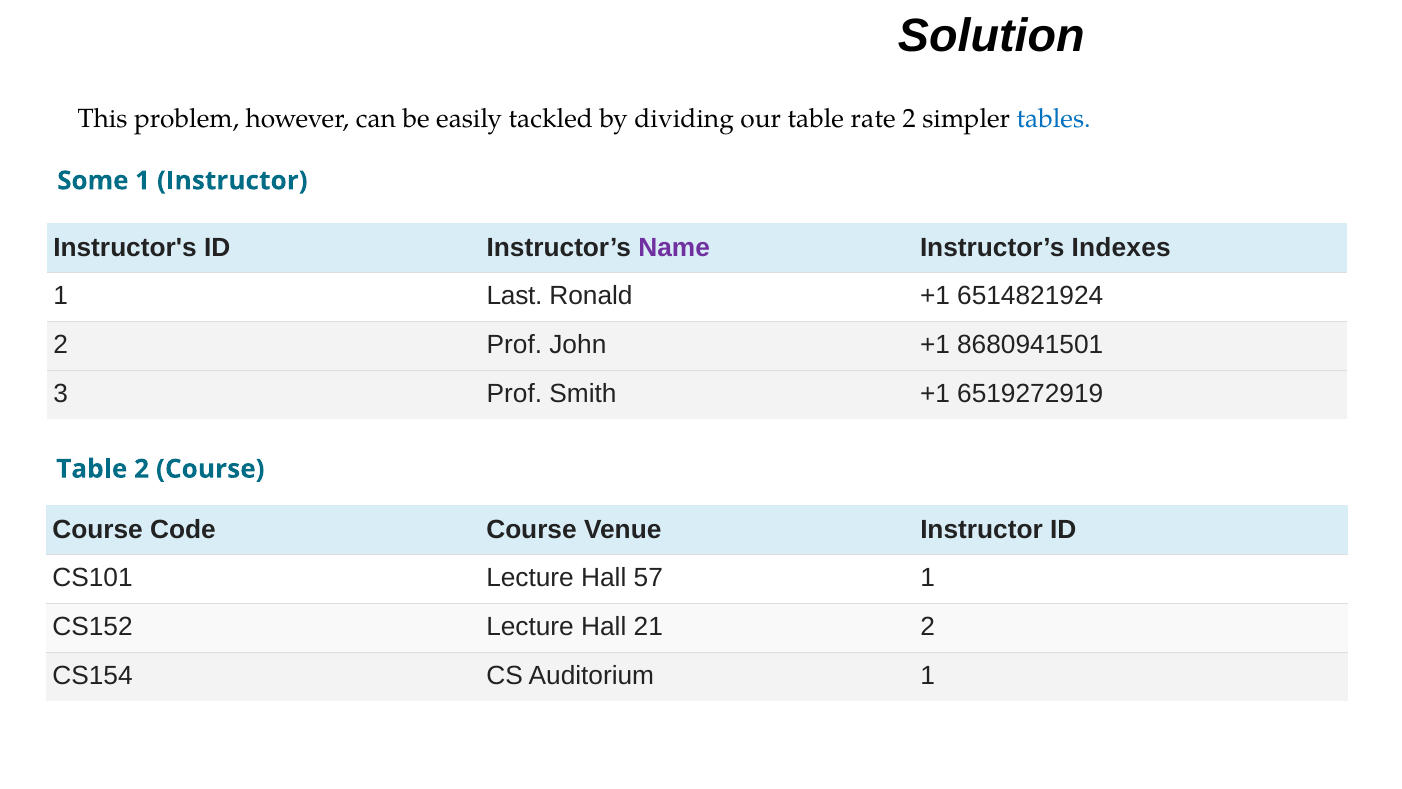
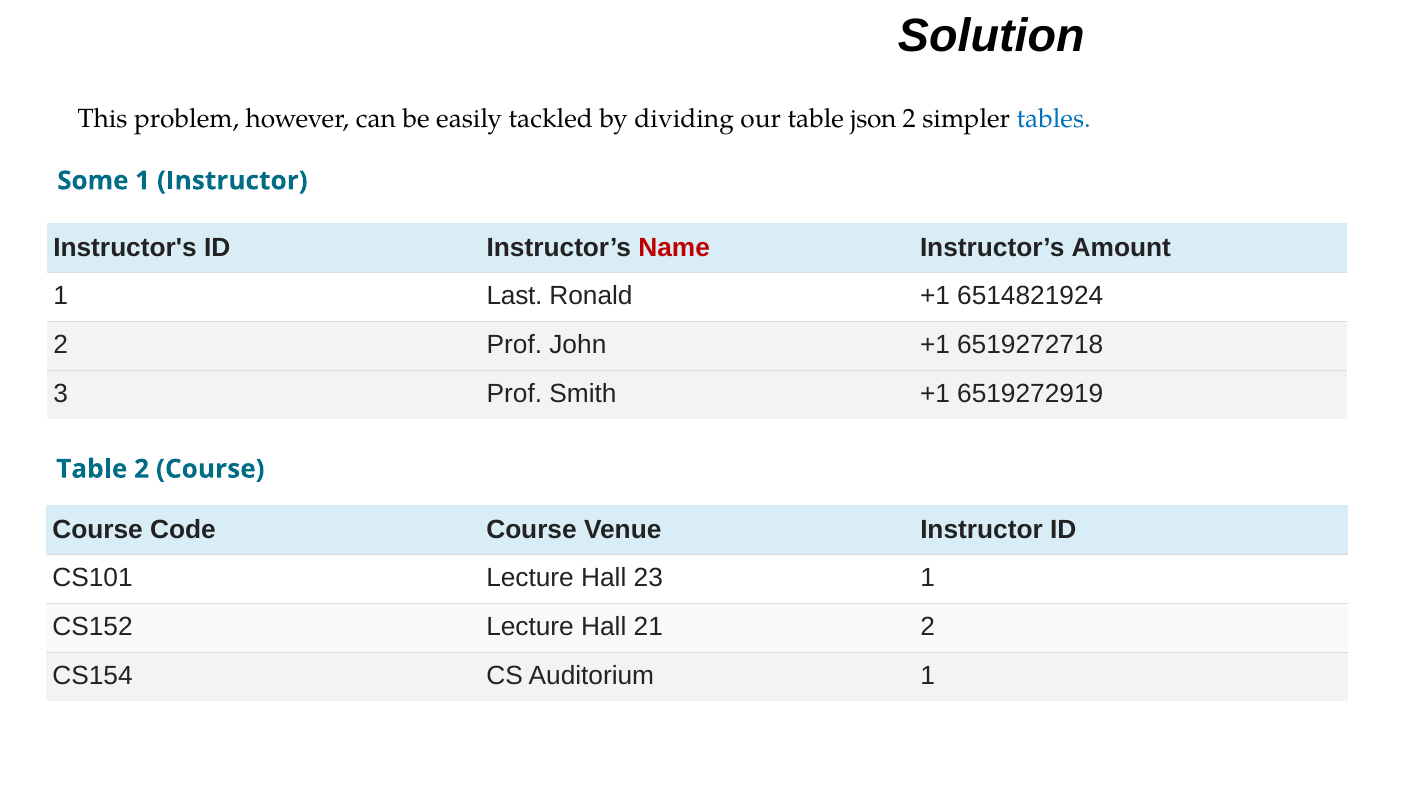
rate: rate -> json
Name colour: purple -> red
Indexes: Indexes -> Amount
8680941501: 8680941501 -> 6519272718
57: 57 -> 23
